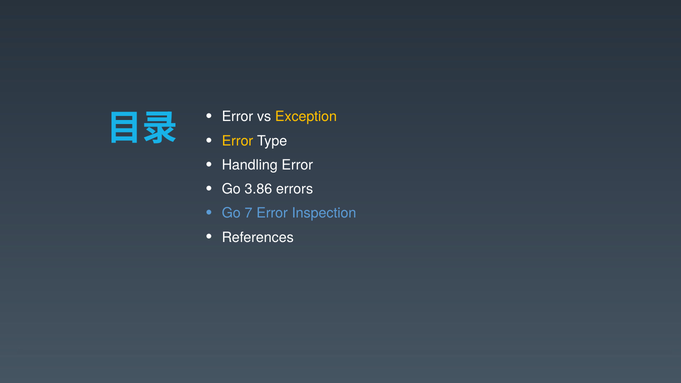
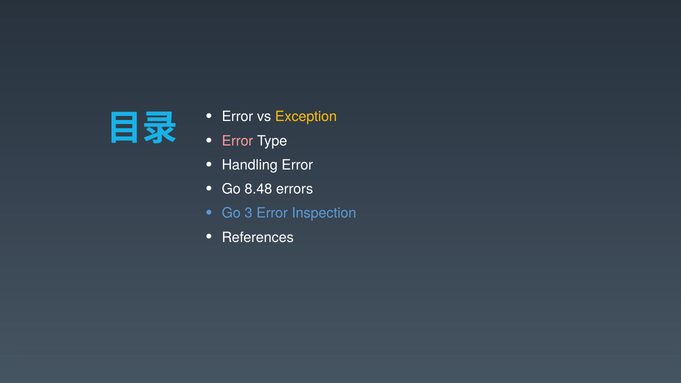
Error at (238, 141) colour: yellow -> pink
3.86: 3.86 -> 8.48
7: 7 -> 3
